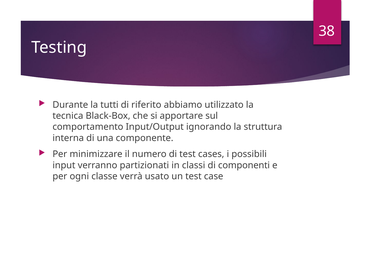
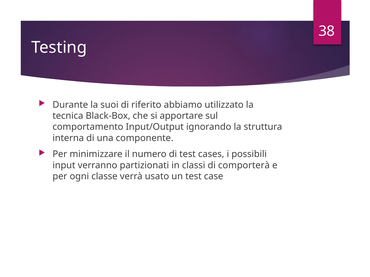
tutti: tutti -> suoi
componenti: componenti -> comporterà
